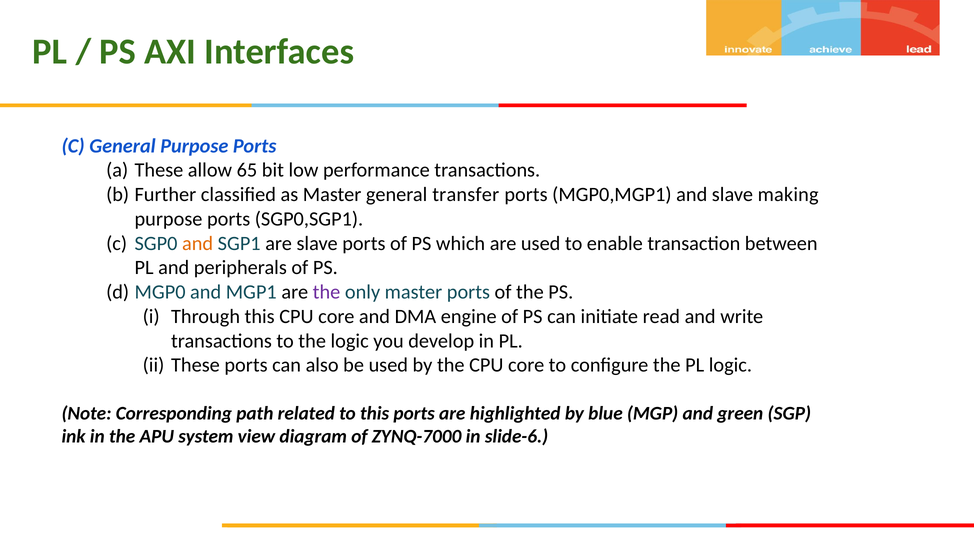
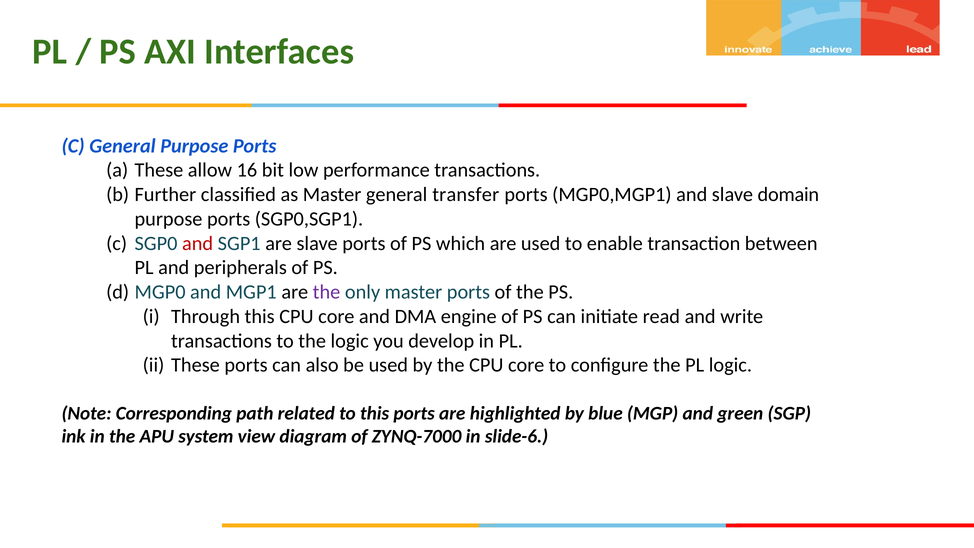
65: 65 -> 16
making: making -> domain
and at (198, 243) colour: orange -> red
